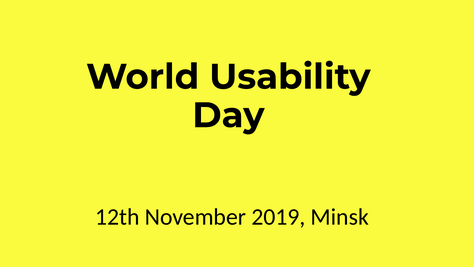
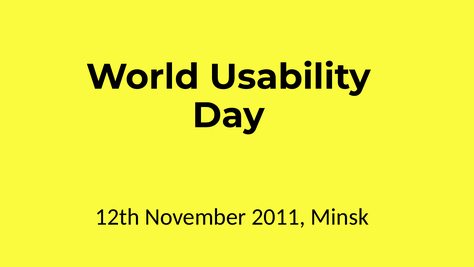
2019: 2019 -> 2011
